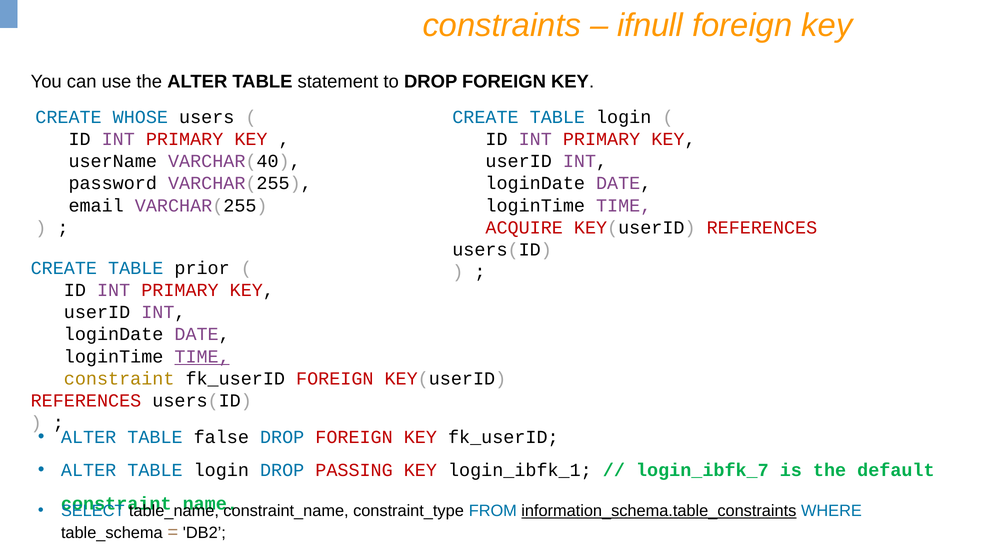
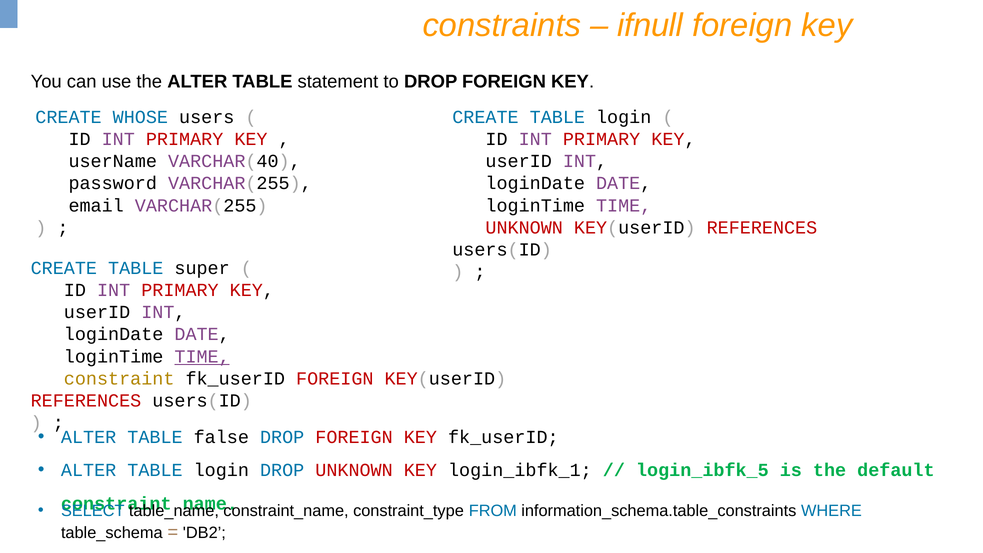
ACQUIRE at (524, 228): ACQUIRE -> UNKNOWN
prior: prior -> super
DROP PASSING: PASSING -> UNKNOWN
login_ibfk_7: login_ibfk_7 -> login_ibfk_5
information_schema.table_constraints underline: present -> none
